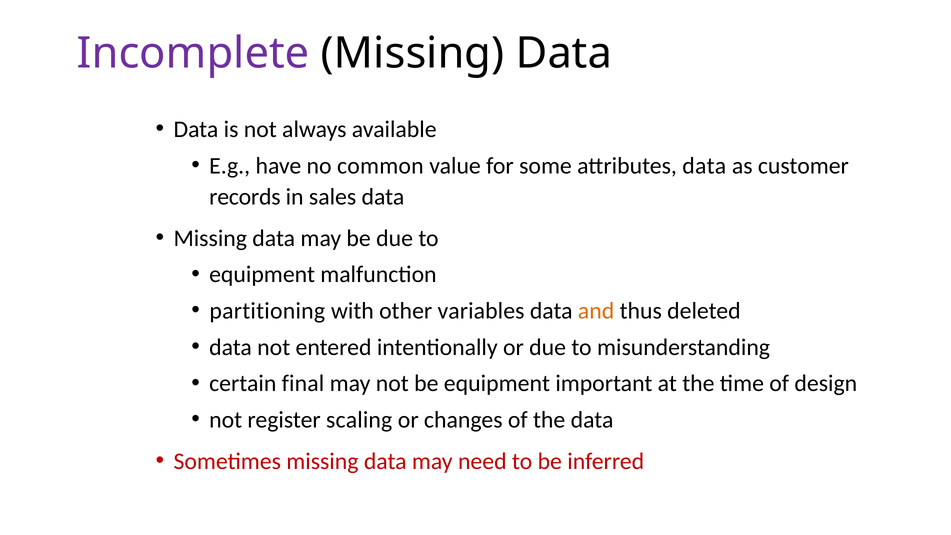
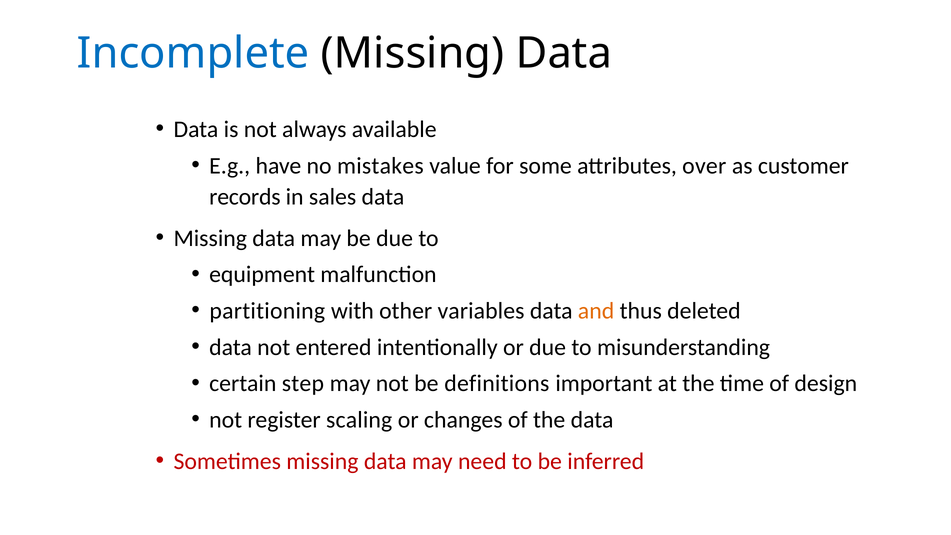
Incomplete colour: purple -> blue
common: common -> mistakes
attributes data: data -> over
final: final -> step
be equipment: equipment -> definitions
